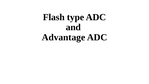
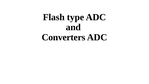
Advantage: Advantage -> Converters
